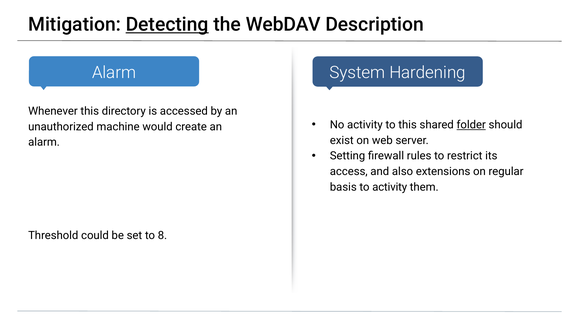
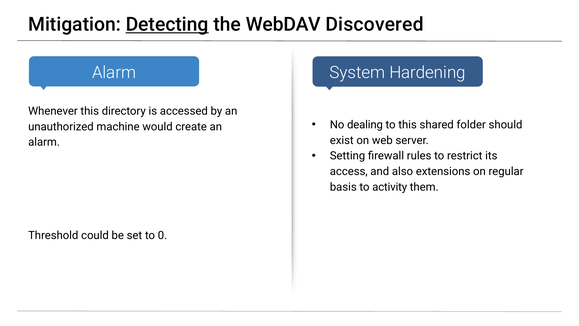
Description: Description -> Discovered
No activity: activity -> dealing
folder underline: present -> none
8: 8 -> 0
